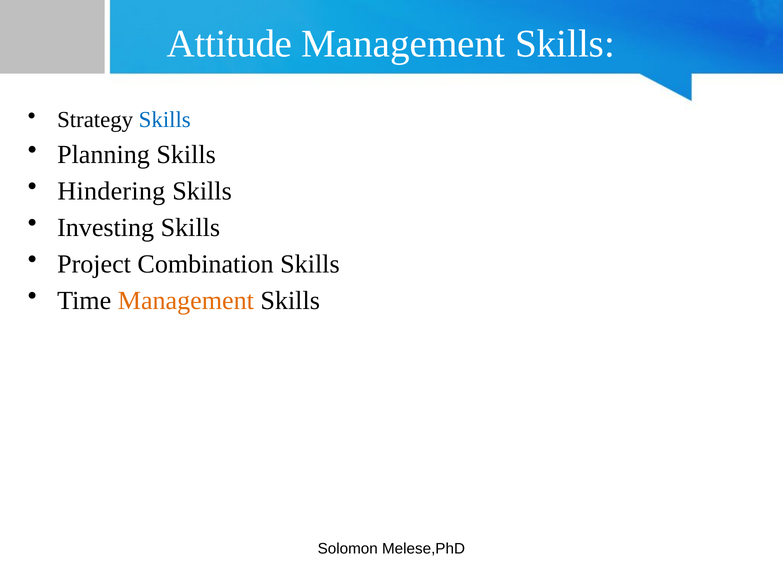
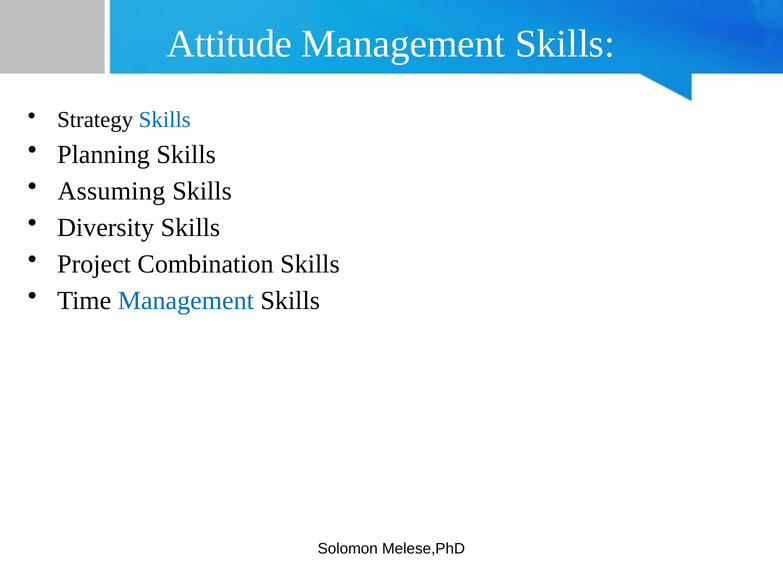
Hindering: Hindering -> Assuming
Investing: Investing -> Diversity
Management at (186, 301) colour: orange -> blue
